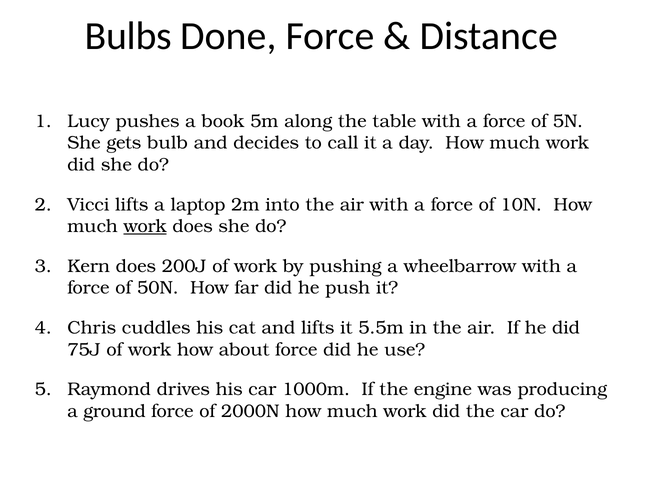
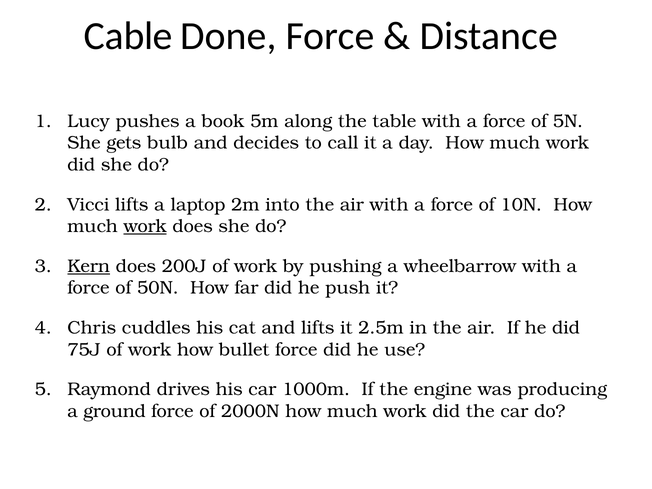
Bulbs: Bulbs -> Cable
Kern underline: none -> present
5.5m: 5.5m -> 2.5m
about: about -> bullet
